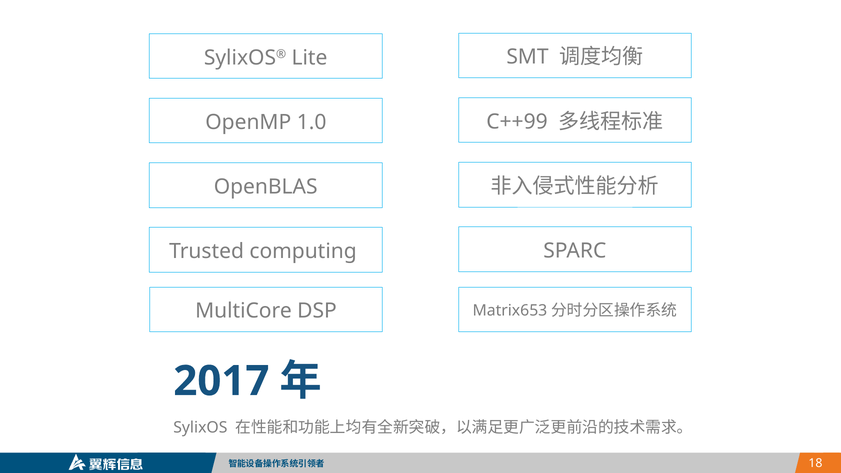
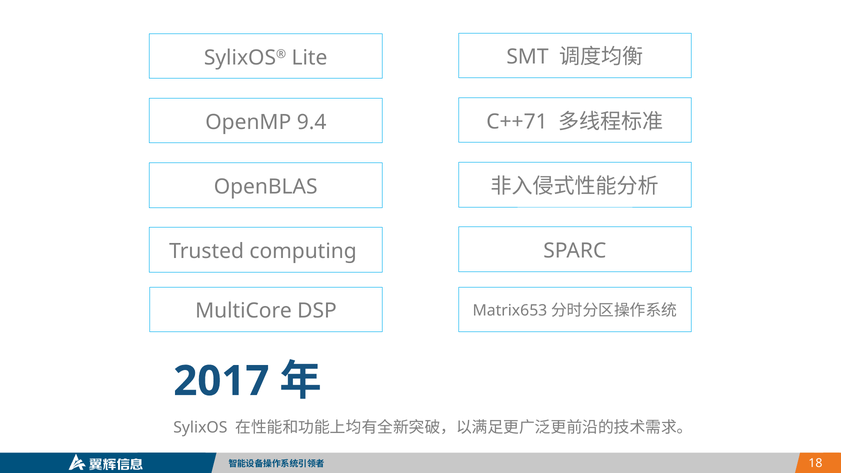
C++99: C++99 -> C++71
1.0: 1.0 -> 9.4
